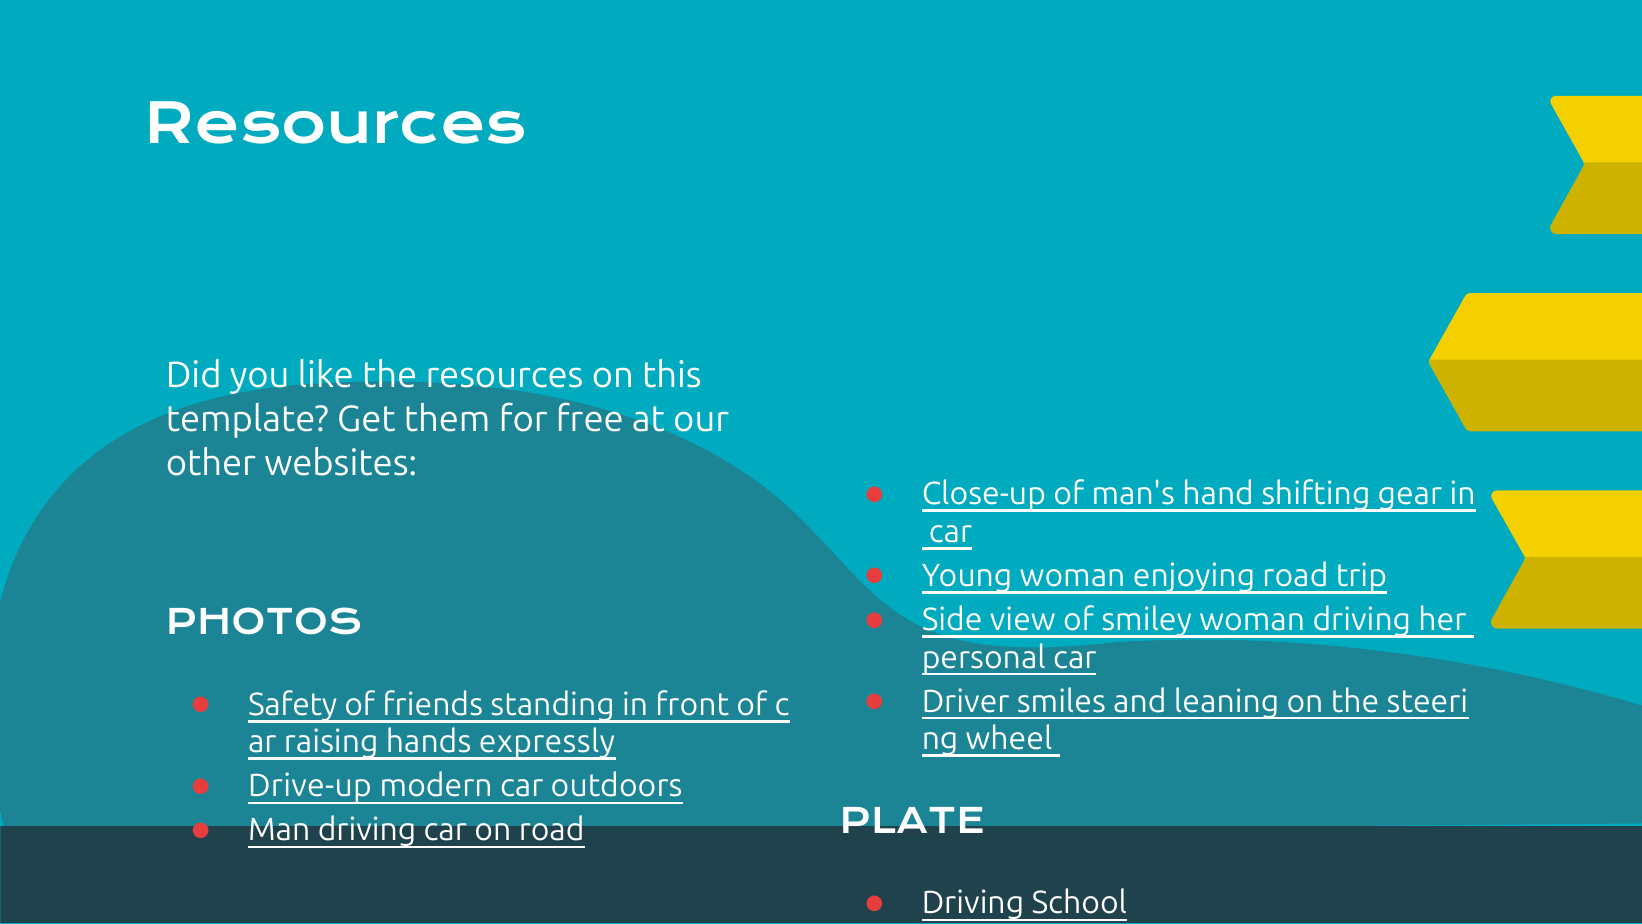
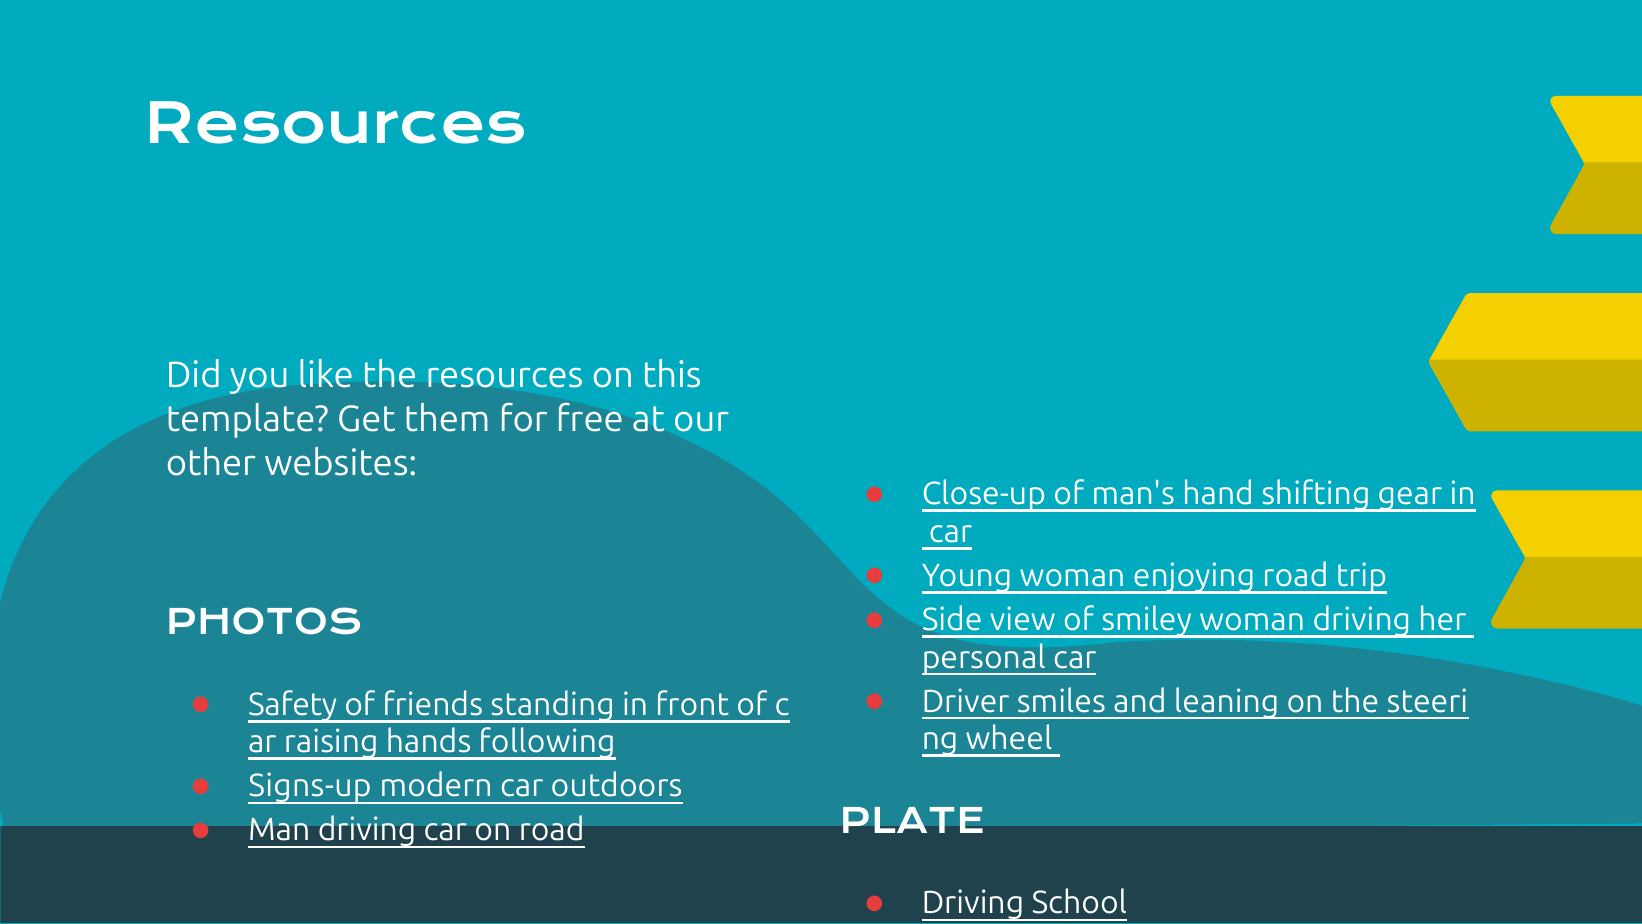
expressly: expressly -> following
Drive-up: Drive-up -> Signs-up
